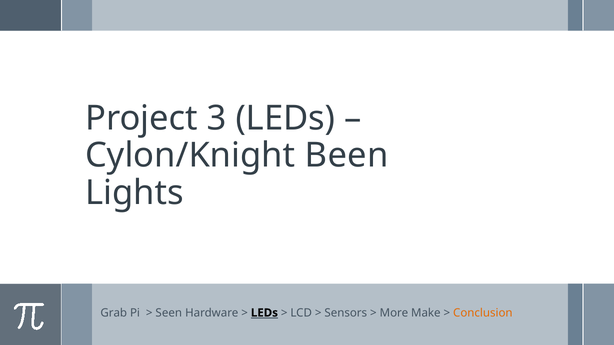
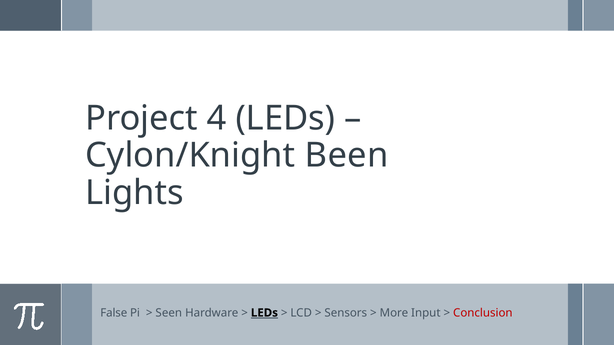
3: 3 -> 4
Grab: Grab -> False
Make: Make -> Input
Conclusion colour: orange -> red
